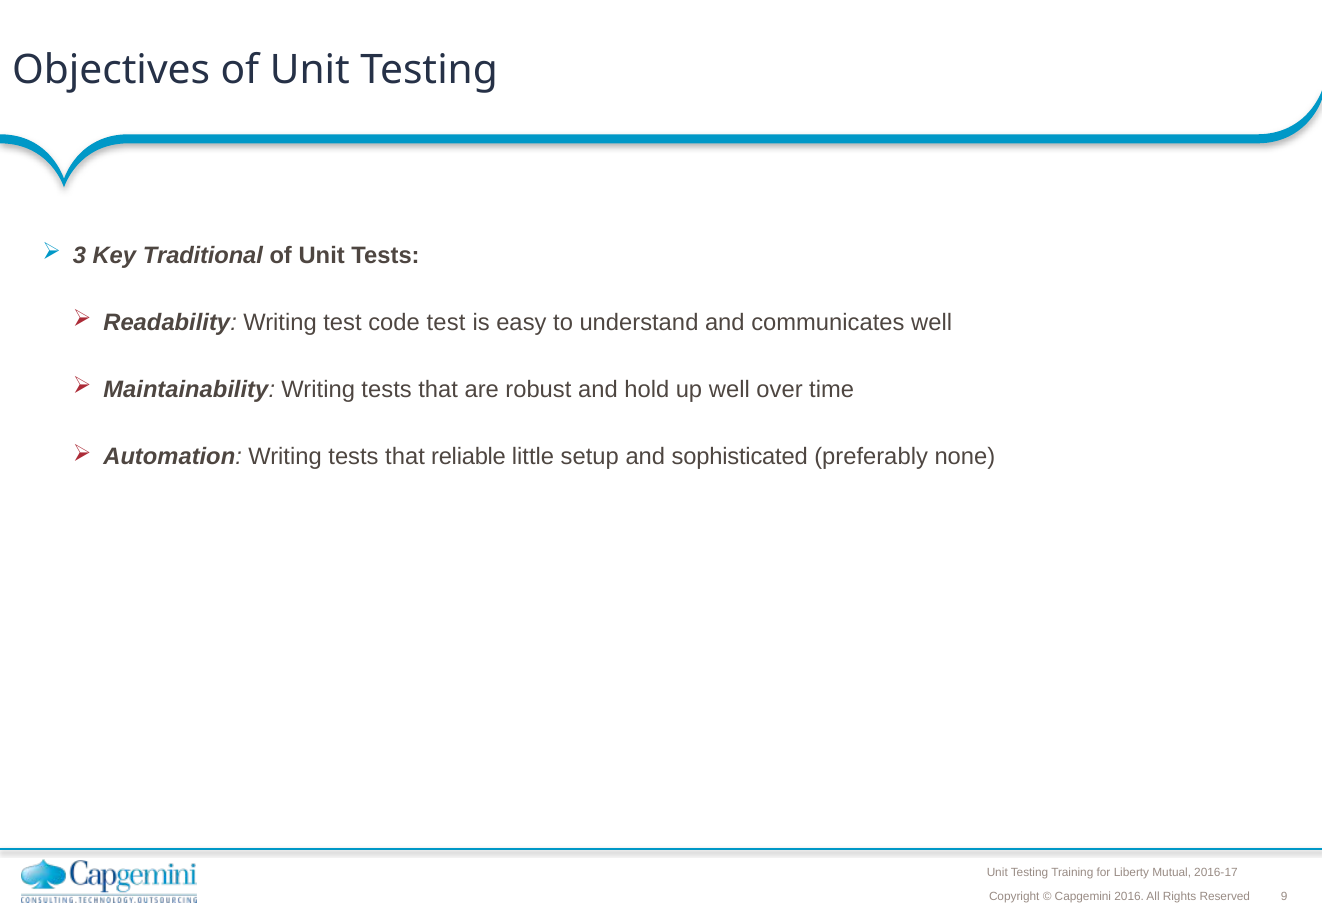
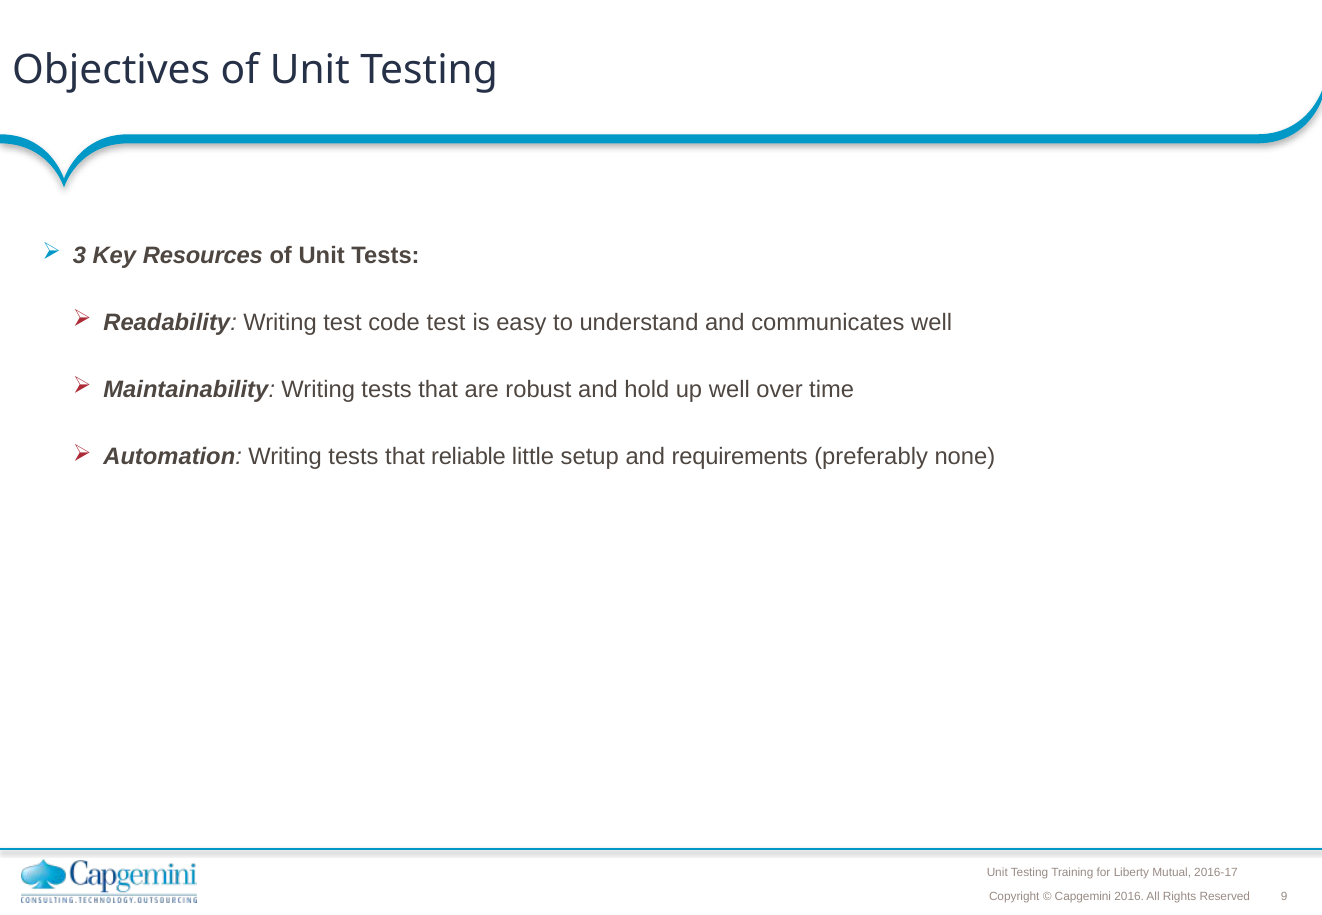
Traditional: Traditional -> Resources
sophisticated: sophisticated -> requirements
